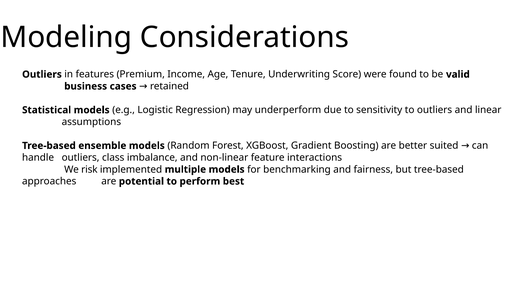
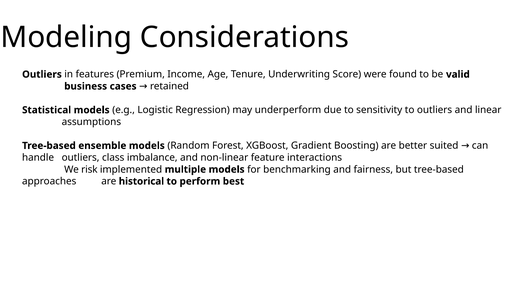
potential: potential -> historical
